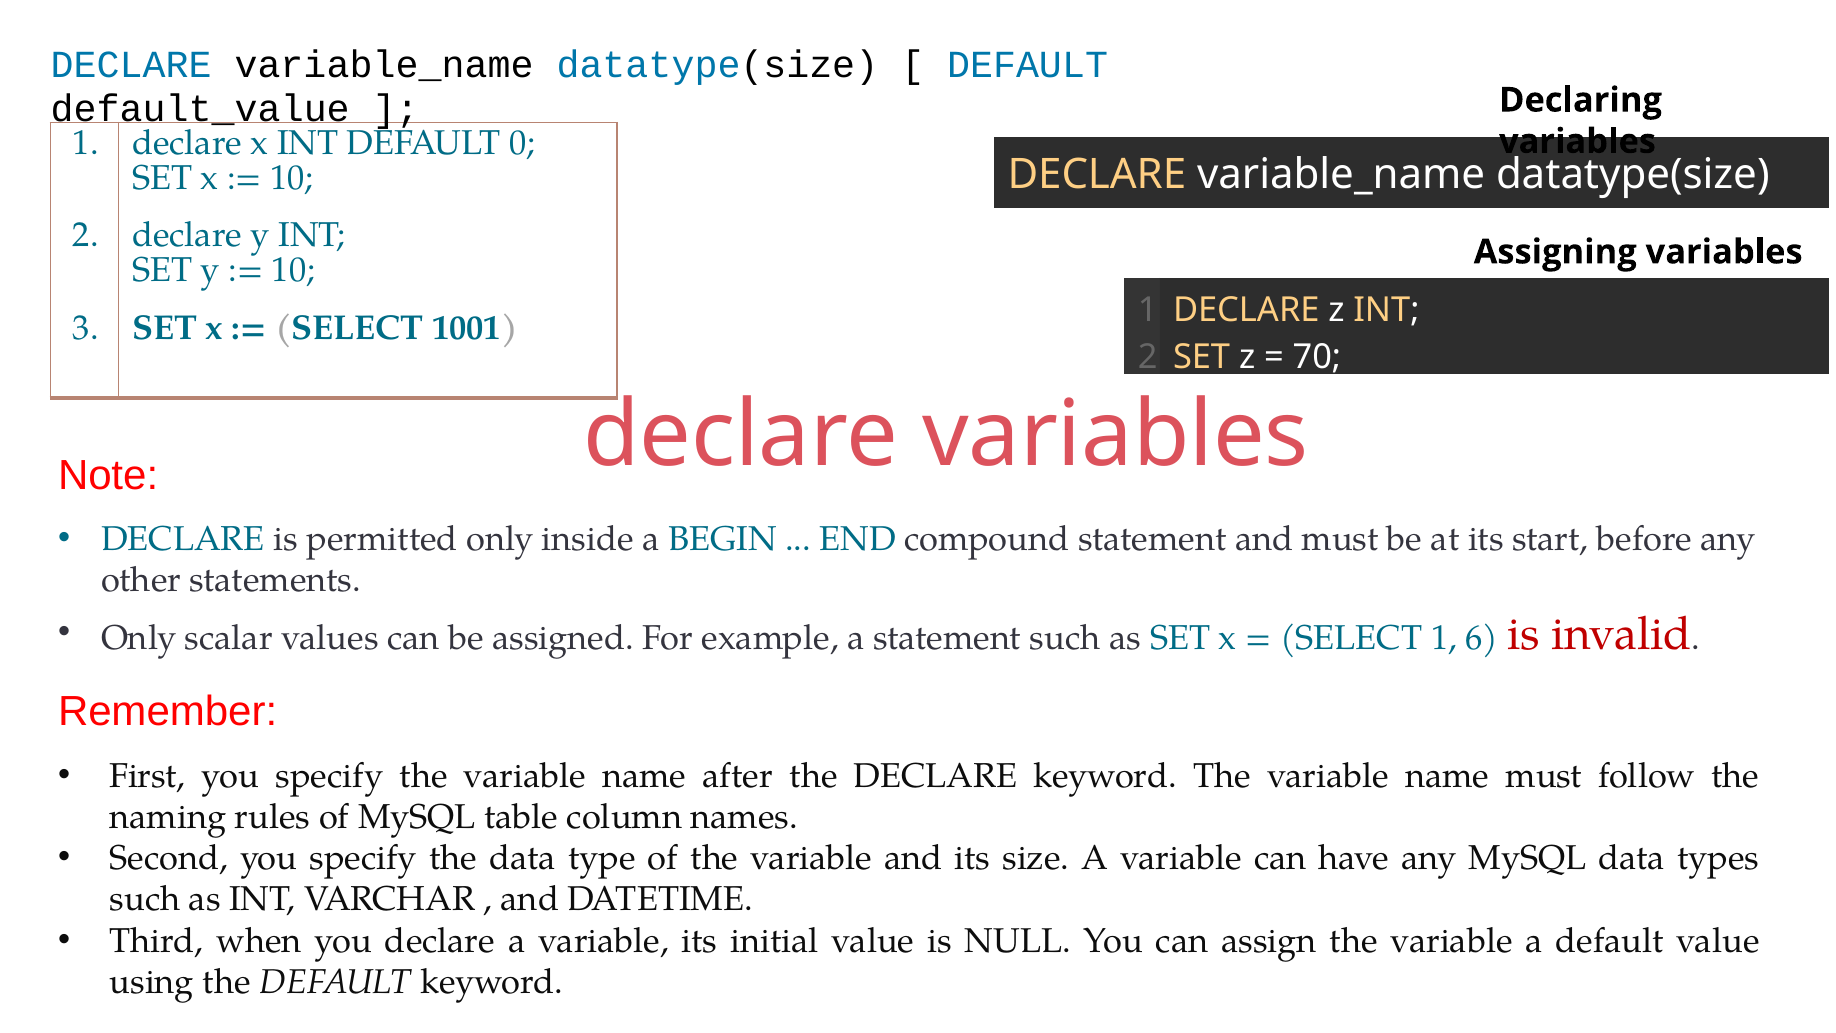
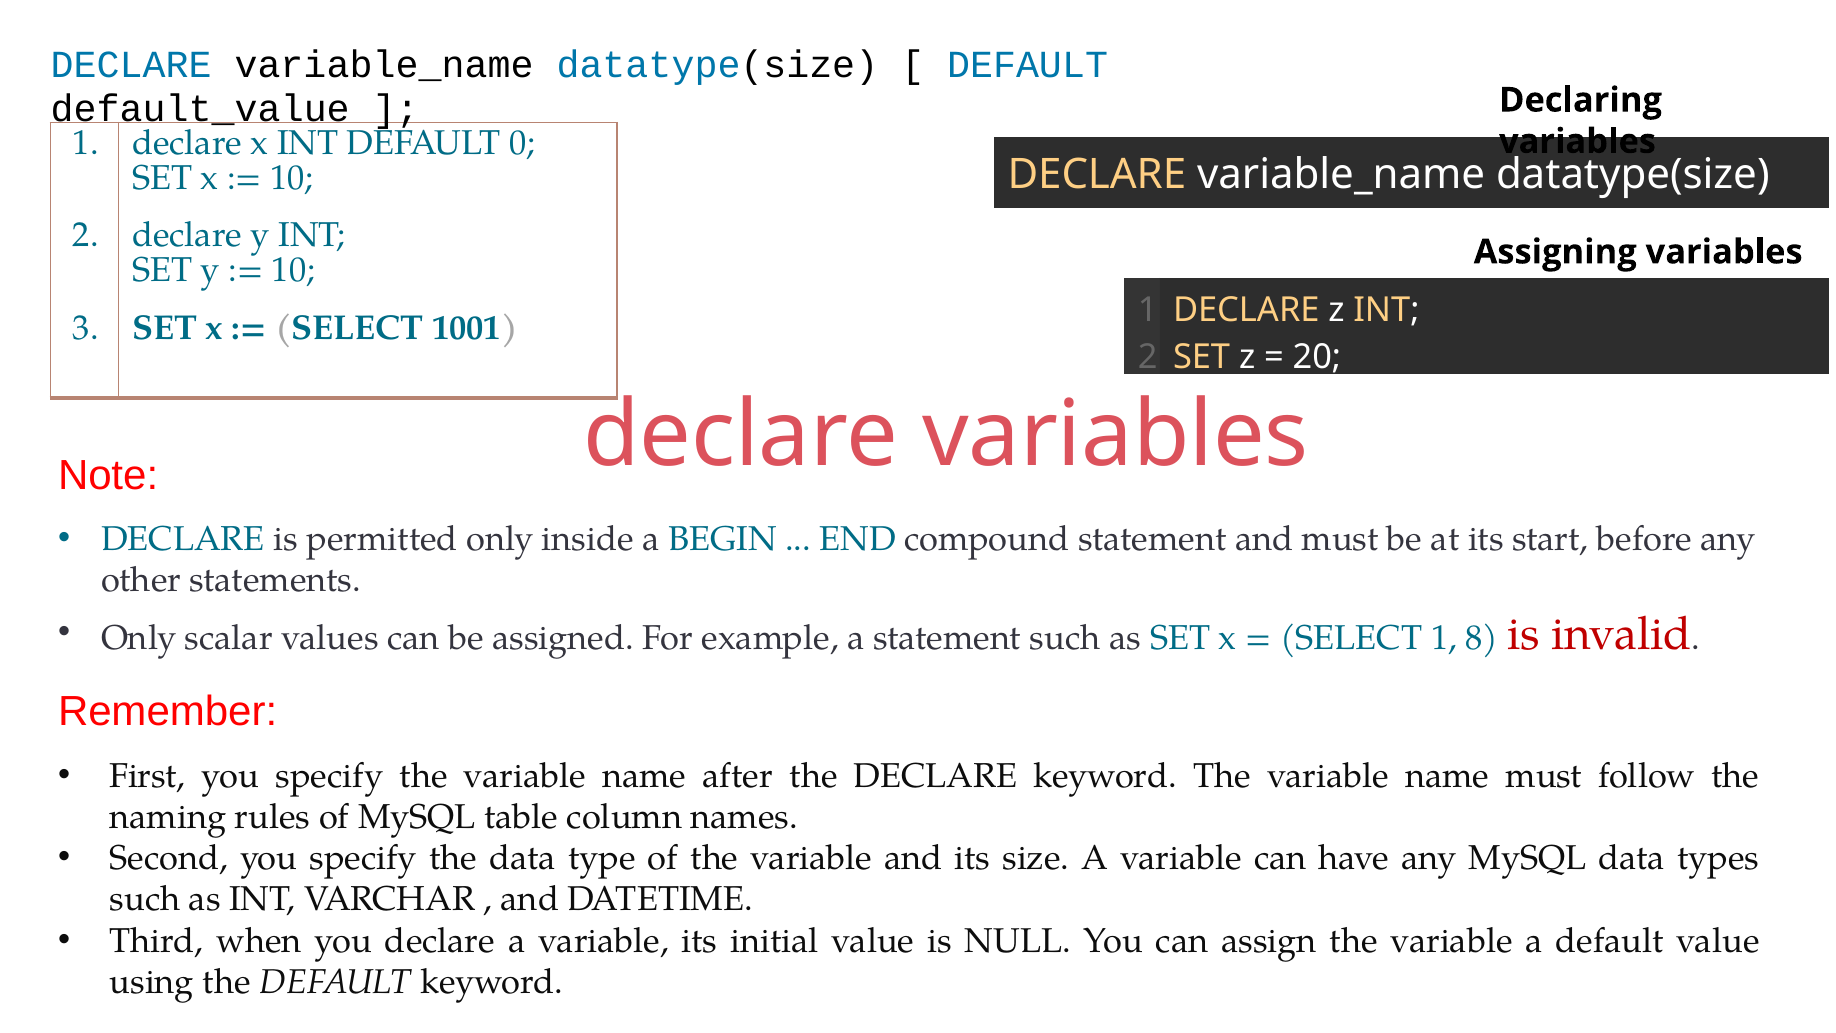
70: 70 -> 20
6: 6 -> 8
